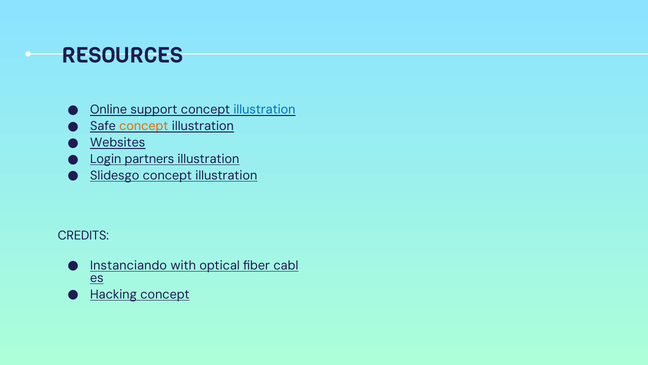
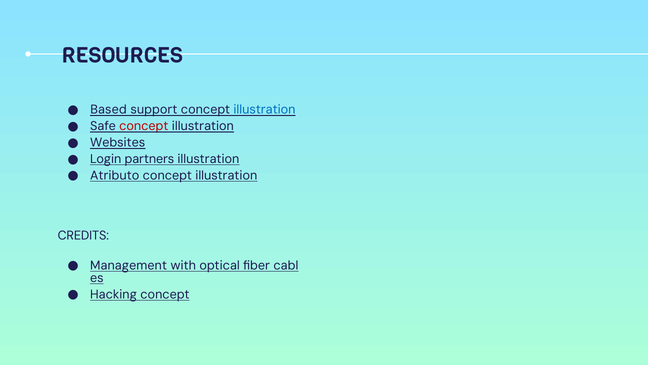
Online: Online -> Based
concept at (144, 126) colour: orange -> red
Slidesgo: Slidesgo -> Atributo
Instanciando: Instanciando -> Management
